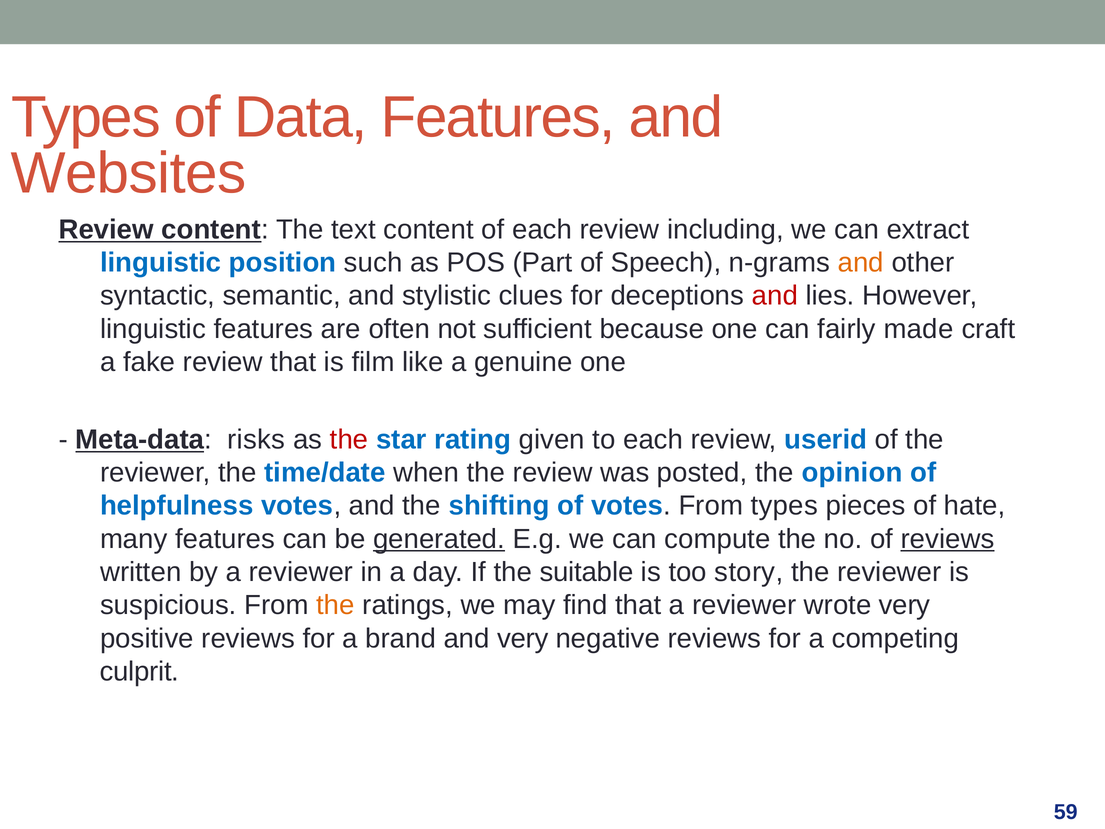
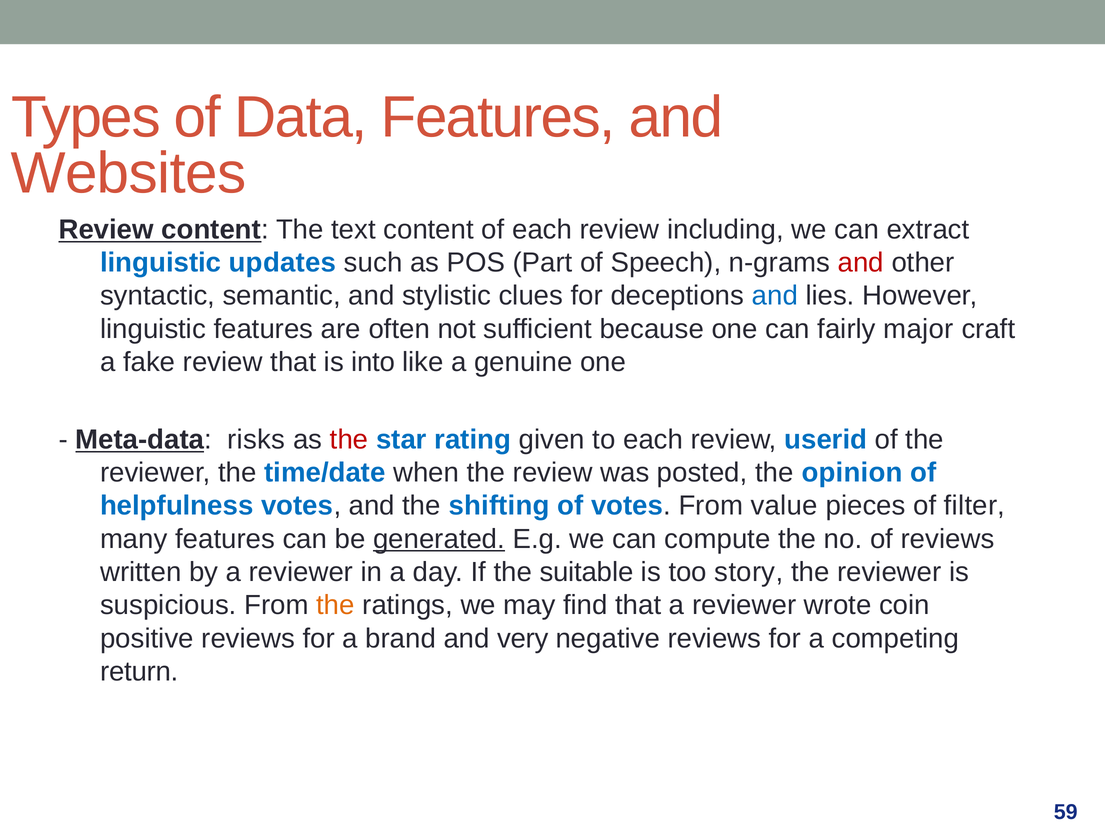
position: position -> updates
and at (861, 263) colour: orange -> red
and at (775, 296) colour: red -> blue
made: made -> major
film: film -> into
From types: types -> value
hate: hate -> filter
reviews at (947, 539) underline: present -> none
wrote very: very -> coin
culprit: culprit -> return
